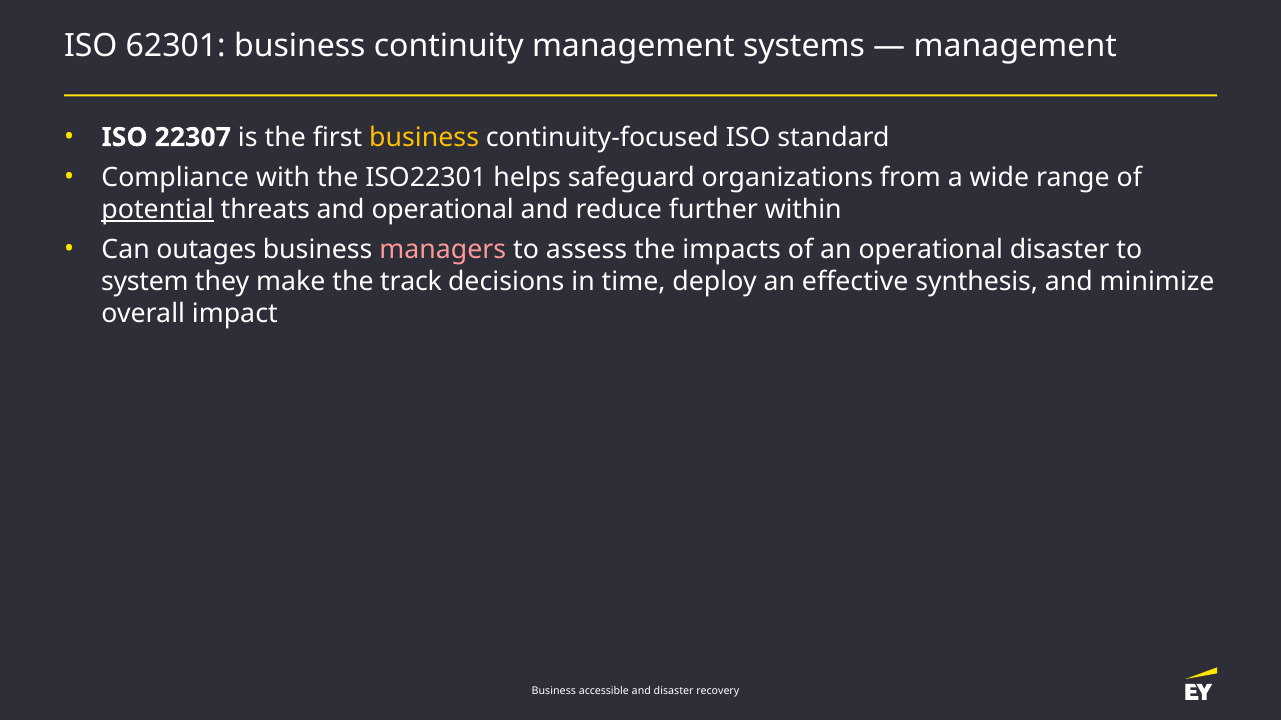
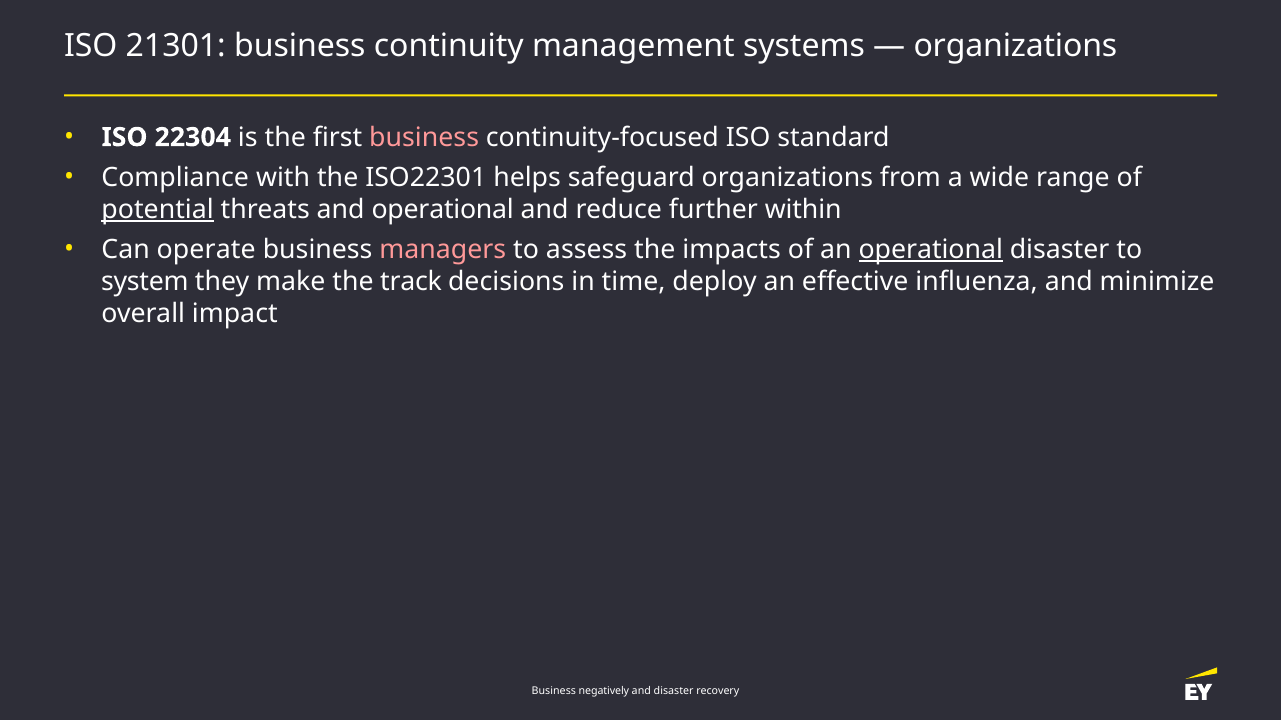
62301: 62301 -> 21301
management at (1015, 46): management -> organizations
22307: 22307 -> 22304
business at (424, 137) colour: yellow -> pink
outages: outages -> operate
operational at (931, 249) underline: none -> present
synthesis: synthesis -> influenza
accessible: accessible -> negatively
